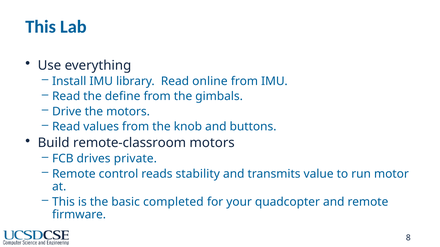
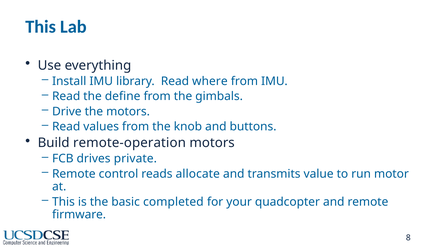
online: online -> where
remote-classroom: remote-classroom -> remote-operation
stability: stability -> allocate
